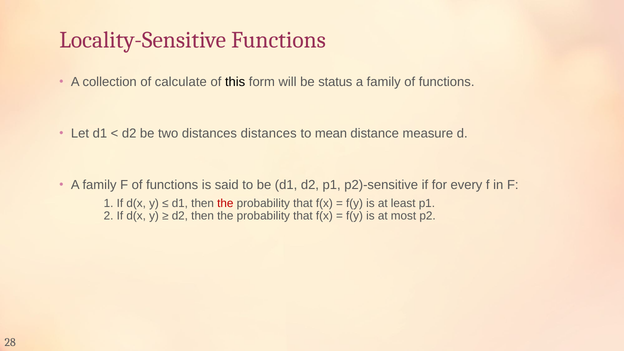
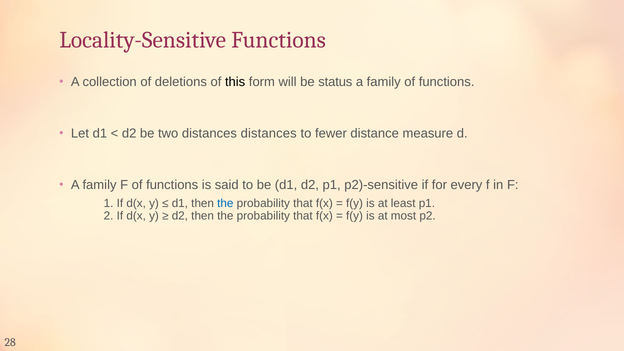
calculate: calculate -> deletions
mean: mean -> fewer
the at (225, 203) colour: red -> blue
